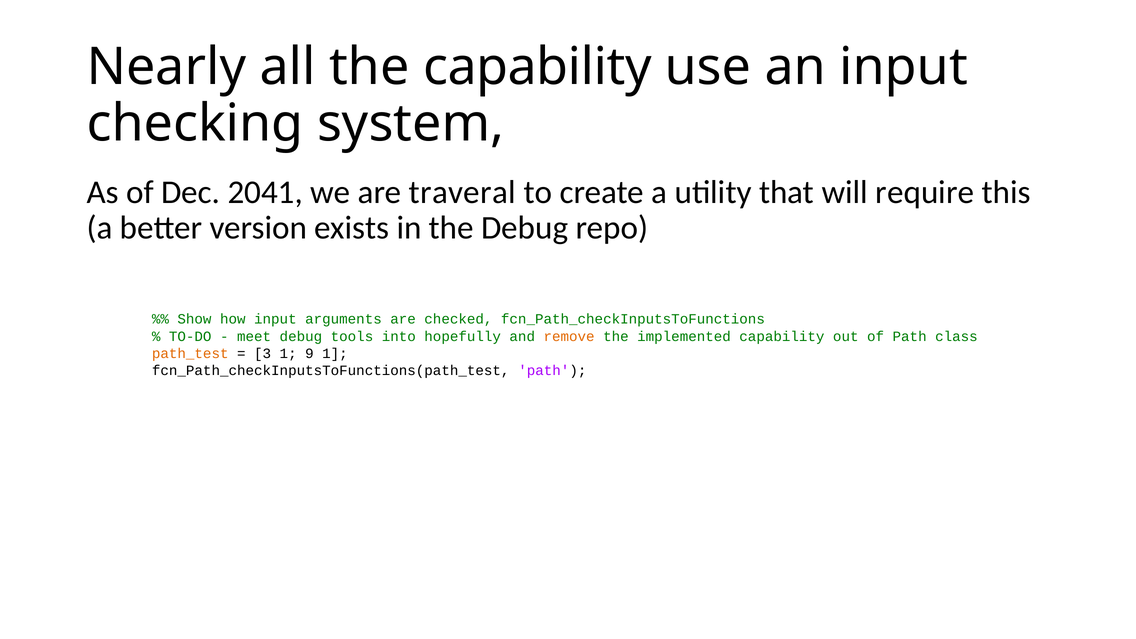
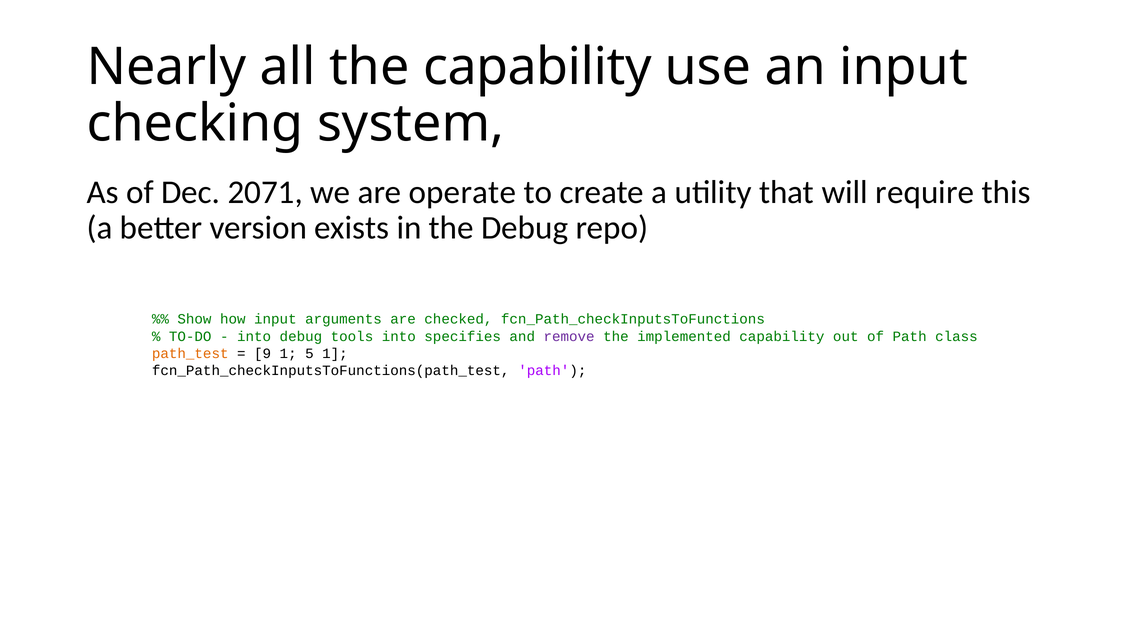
2041: 2041 -> 2071
traveral: traveral -> operate
meet at (254, 336): meet -> into
hopefully: hopefully -> specifies
remove colour: orange -> purple
3: 3 -> 9
9: 9 -> 5
